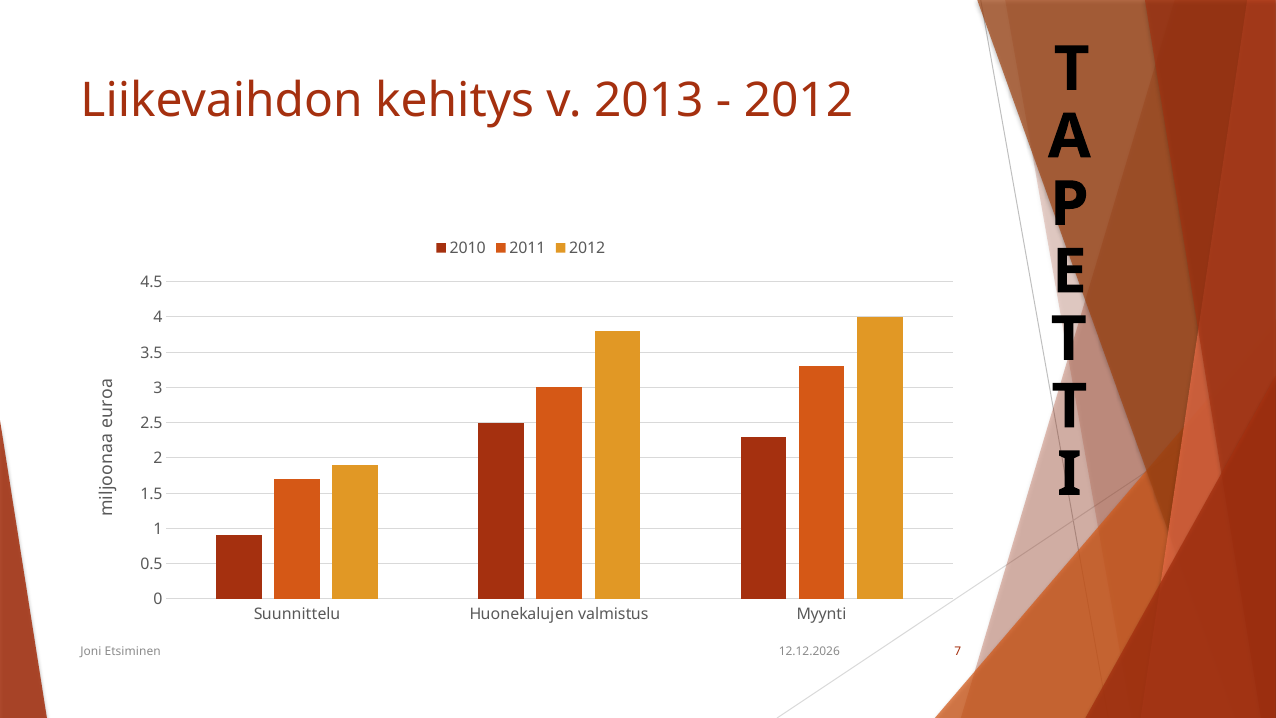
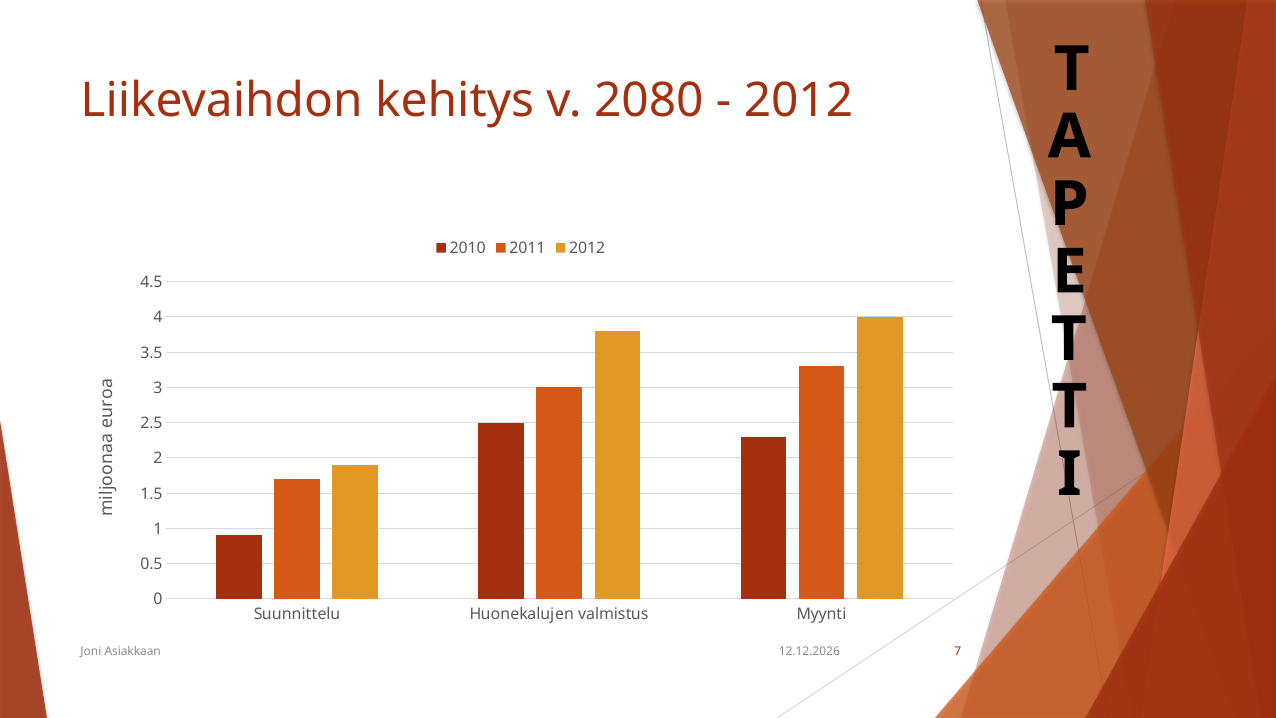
2013: 2013 -> 2080
Etsiminen: Etsiminen -> Asiakkaan
